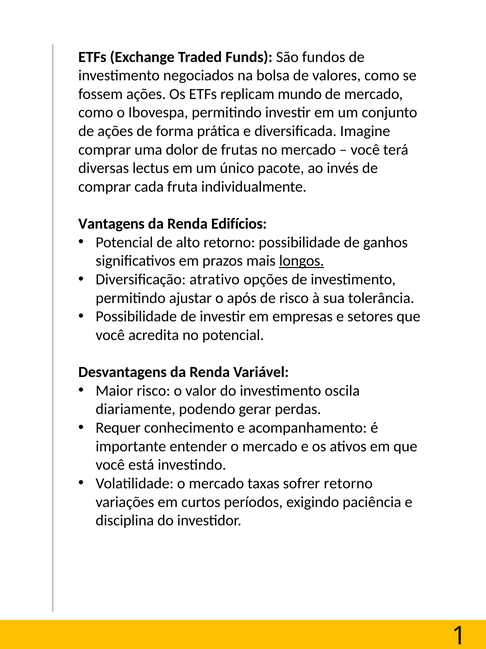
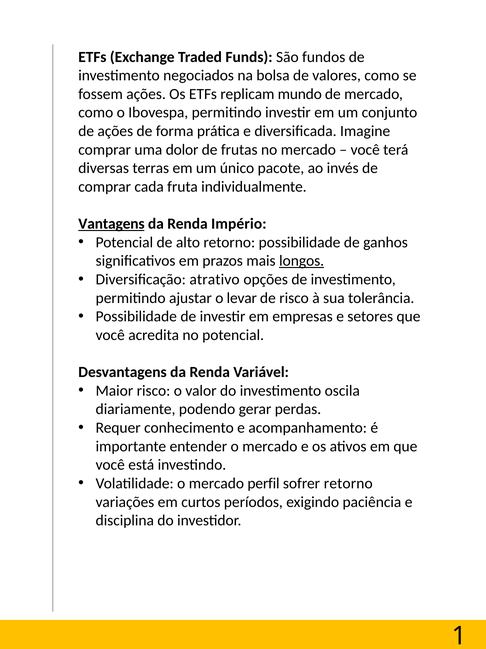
lectus: lectus -> terras
Vantagens underline: none -> present
Edifícios: Edifícios -> Império
após: após -> levar
taxas: taxas -> perfil
